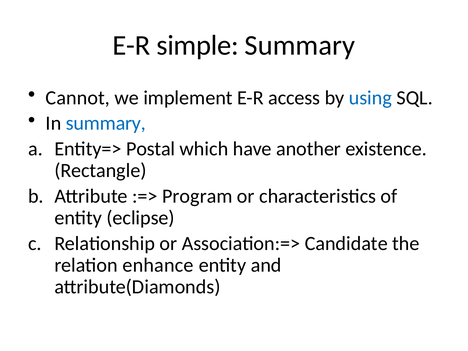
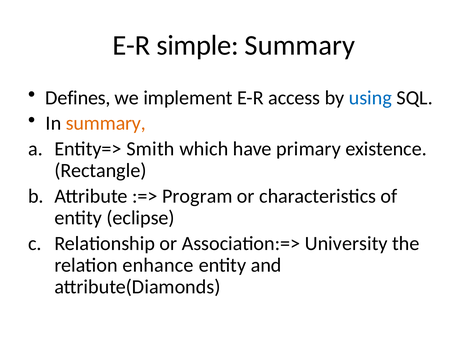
Cannot: Cannot -> Defines
summary at (106, 123) colour: blue -> orange
Postal: Postal -> Smith
another: another -> primary
Candidate: Candidate -> University
